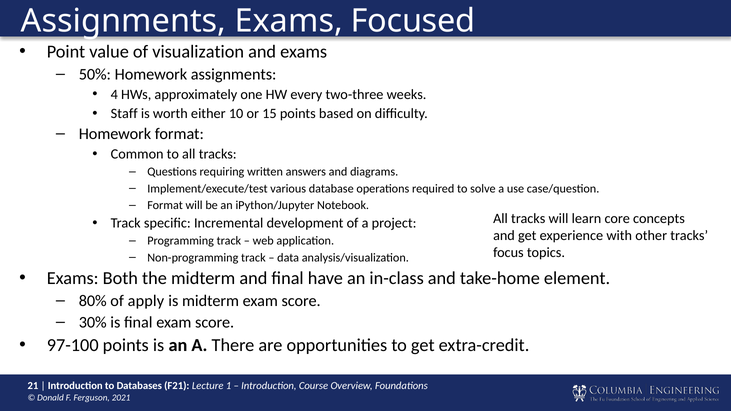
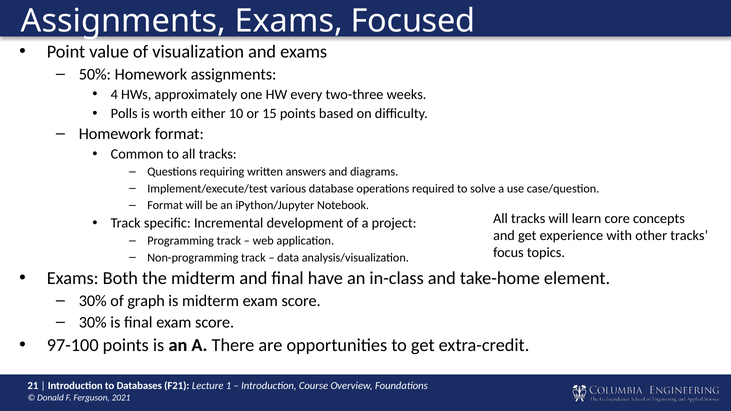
Staff: Staff -> Polls
80% at (93, 301): 80% -> 30%
apply: apply -> graph
